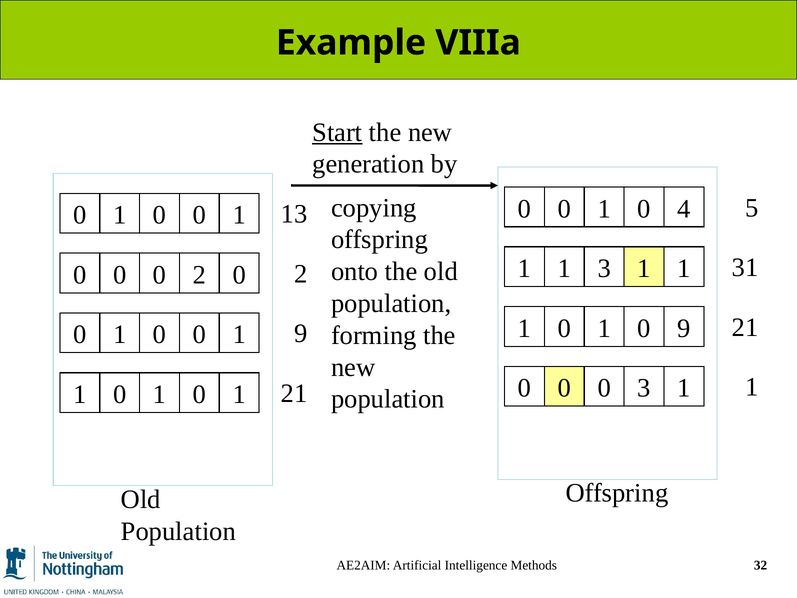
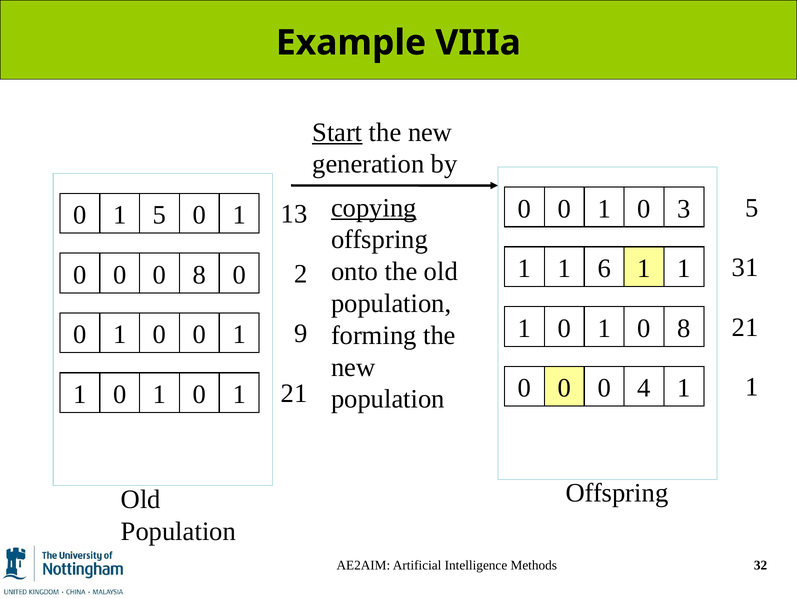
copying underline: none -> present
4: 4 -> 3
0 at (160, 215): 0 -> 5
1 3: 3 -> 6
0 0 2: 2 -> 8
1 0 9: 9 -> 8
0 3: 3 -> 4
